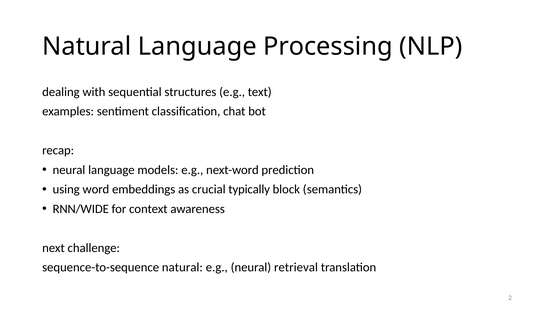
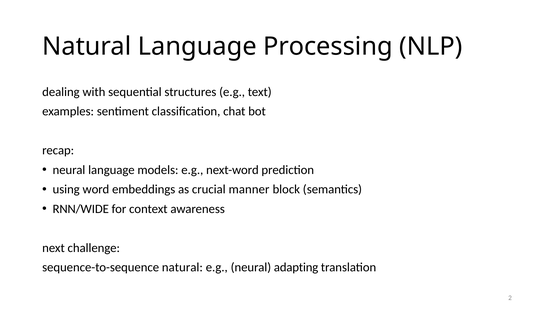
typically: typically -> manner
retrieval: retrieval -> adapting
